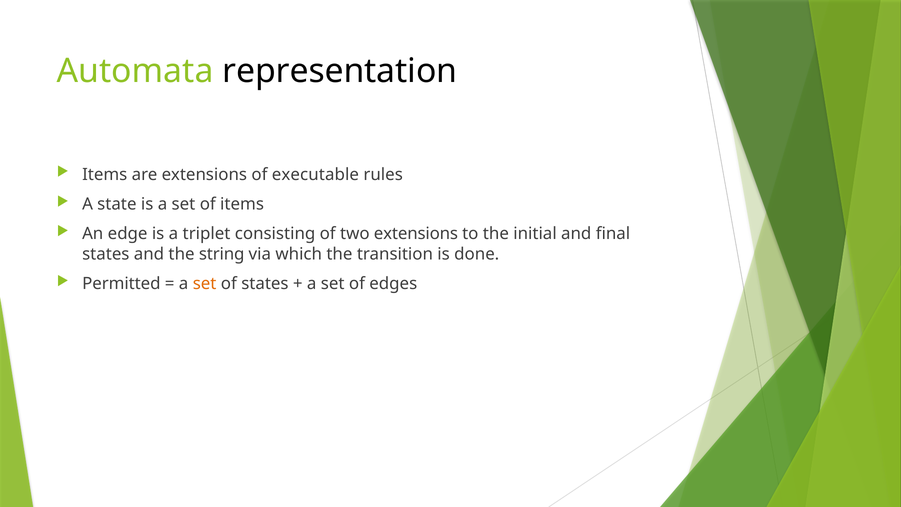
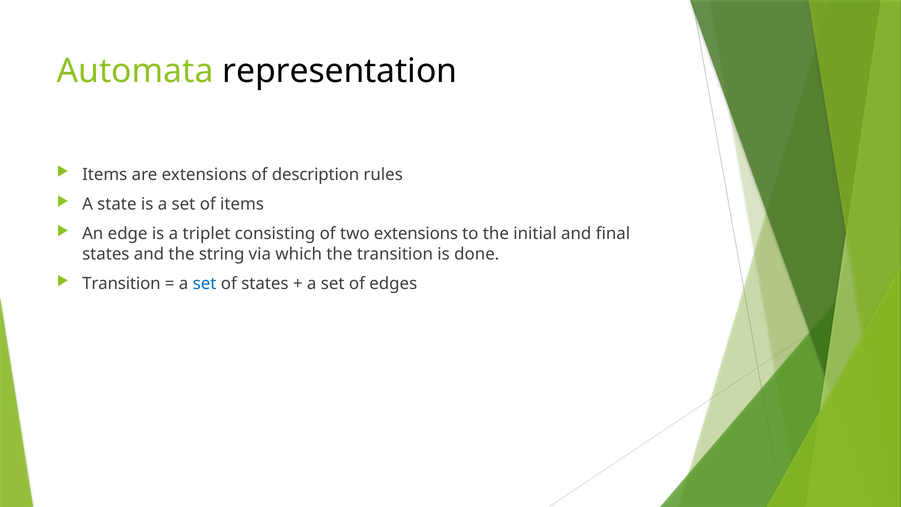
executable: executable -> description
Permitted at (121, 284): Permitted -> Transition
set at (205, 284) colour: orange -> blue
